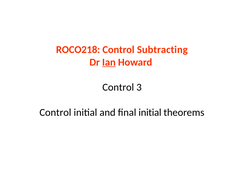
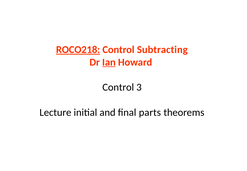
ROCO218 underline: none -> present
Control at (55, 112): Control -> Lecture
final initial: initial -> parts
